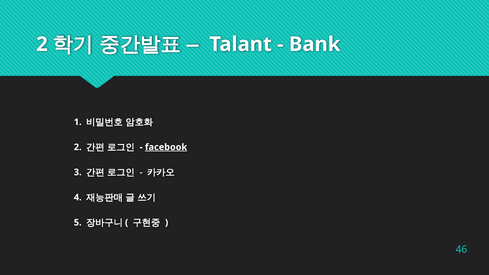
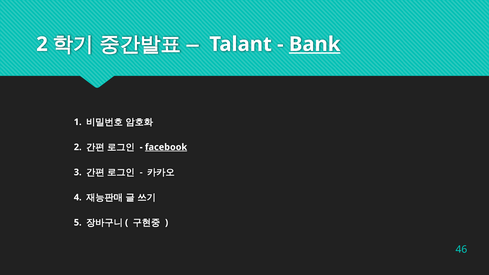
Bank underline: none -> present
